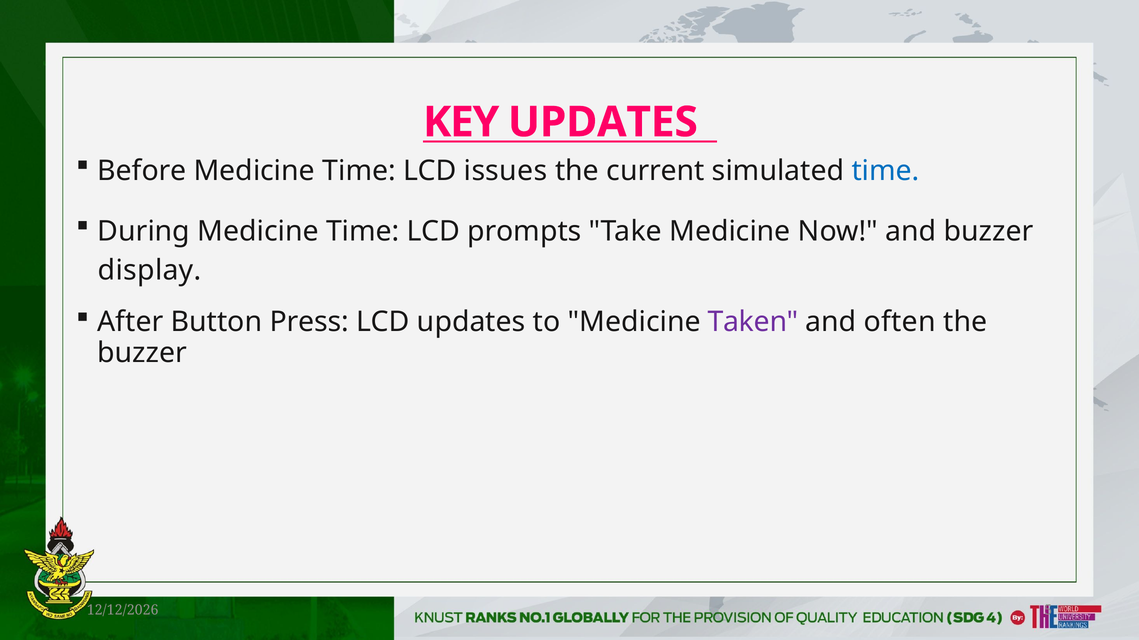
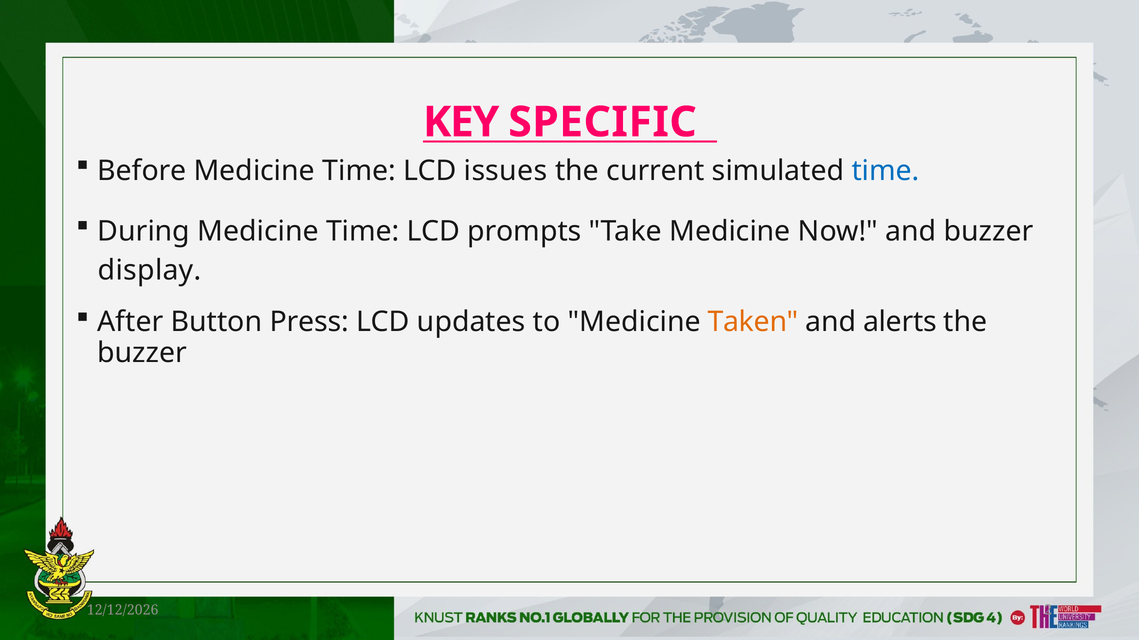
KEY UPDATES: UPDATES -> SPECIFIC
Taken colour: purple -> orange
often: often -> alerts
5: 5 -> 2
